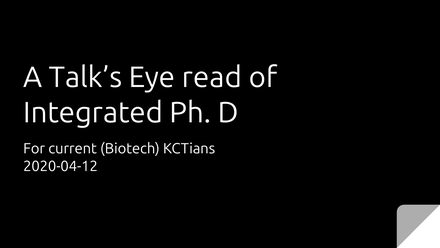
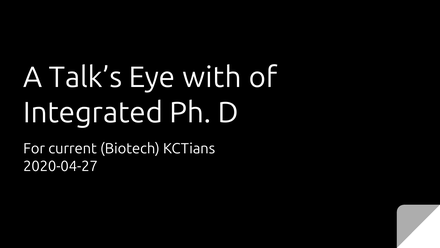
read: read -> with
2020-04-12: 2020-04-12 -> 2020-04-27
